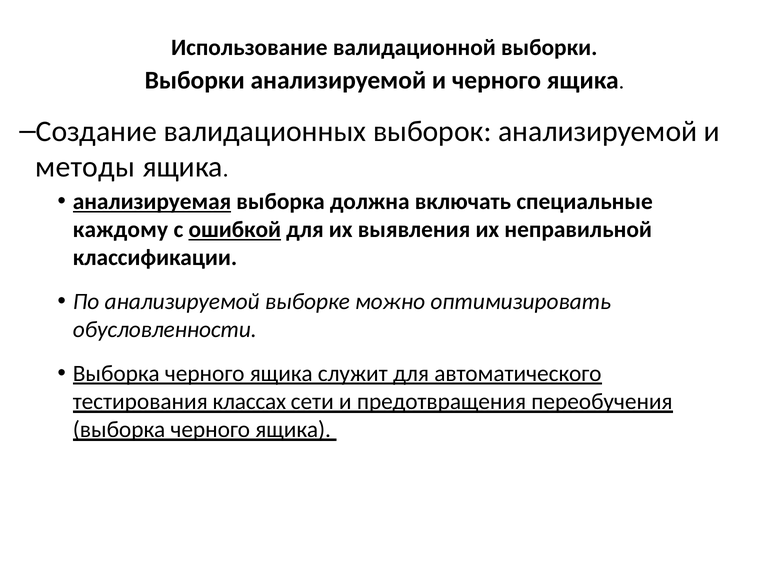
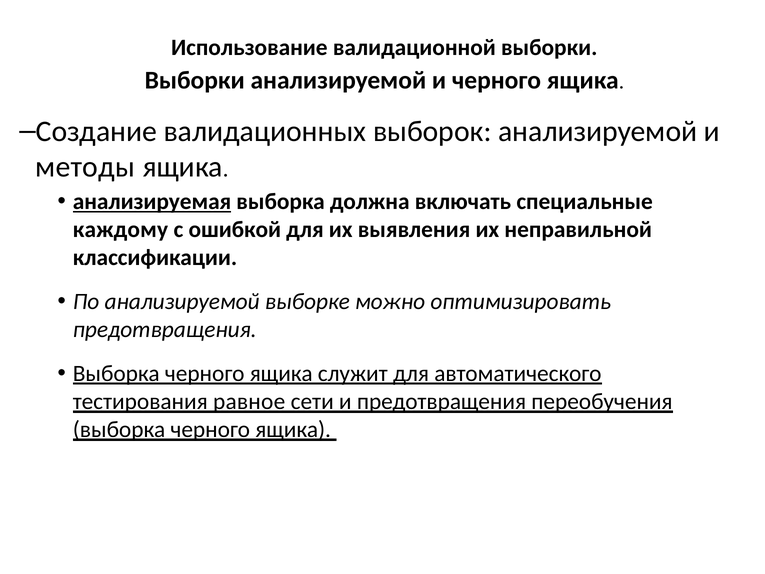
ошибкой underline: present -> none
обусловленности at (165, 329): обусловленности -> предотвращения
классах: классах -> равное
